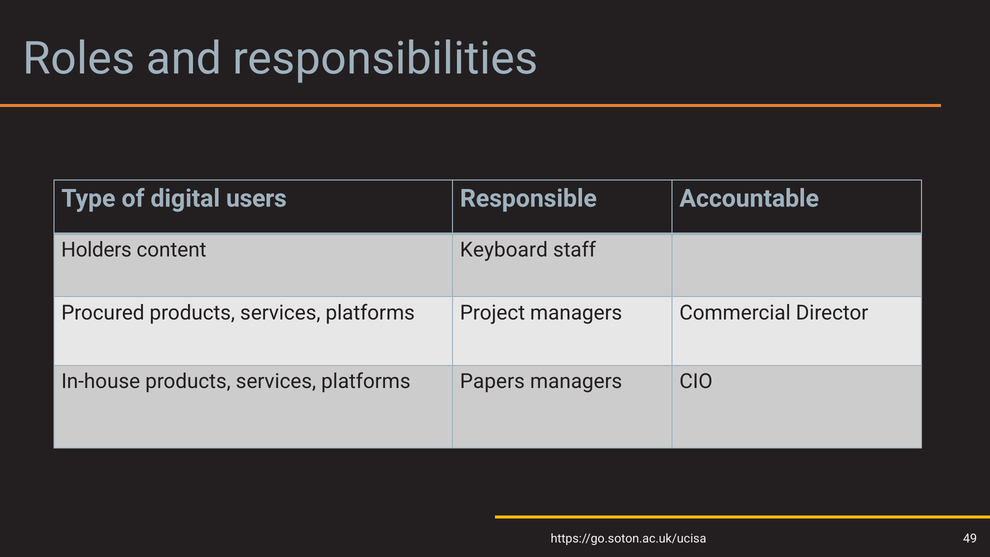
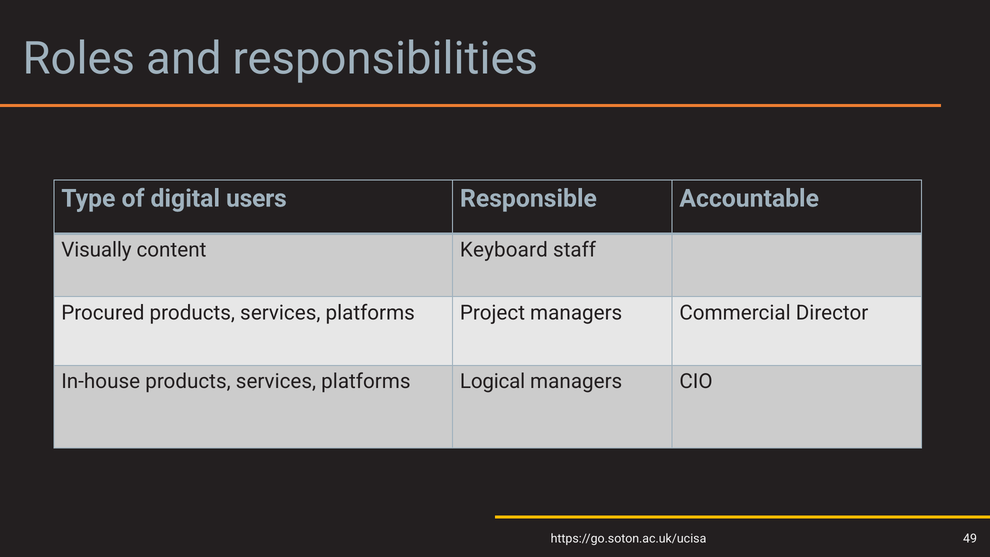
Holders: Holders -> Visually
Papers: Papers -> Logical
